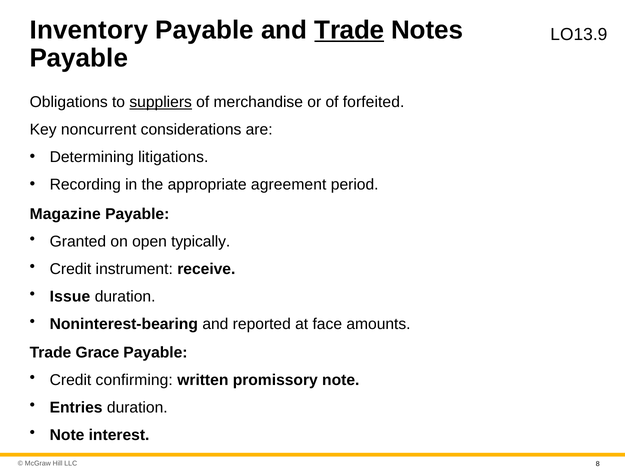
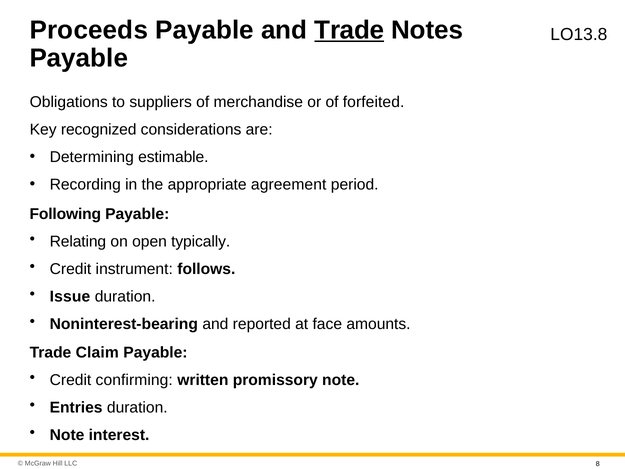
Inventory: Inventory -> Proceeds
O13.9: O13.9 -> O13.8
suppliers underline: present -> none
noncurrent: noncurrent -> recognized
litigations: litigations -> estimable
Magazine: Magazine -> Following
Granted: Granted -> Relating
receive: receive -> follows
Grace: Grace -> Claim
